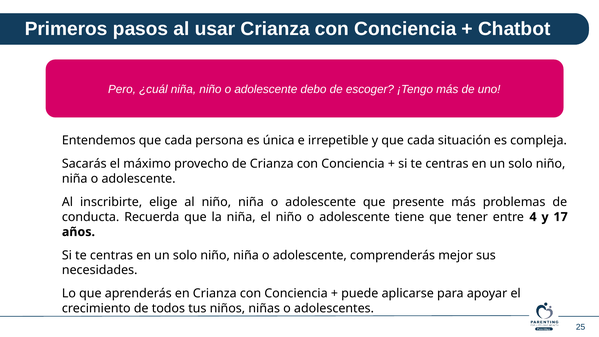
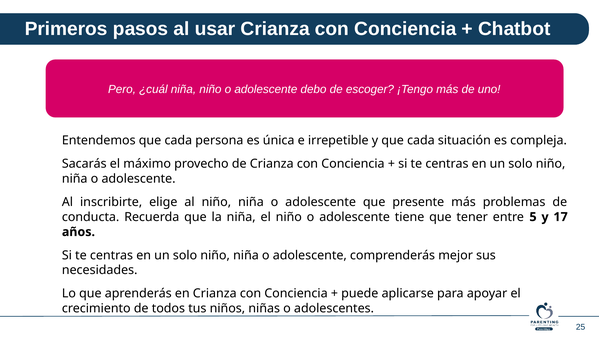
4: 4 -> 5
